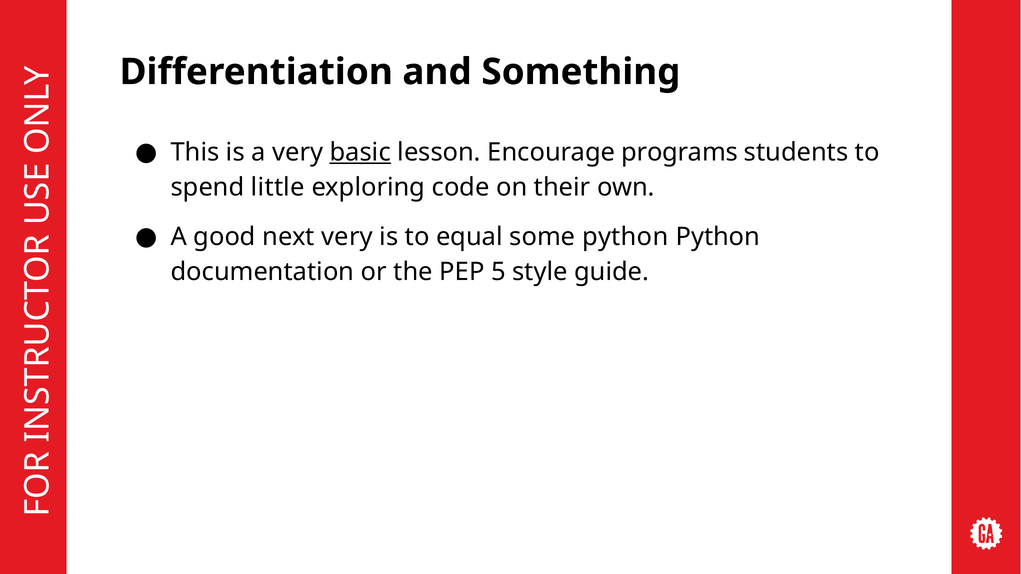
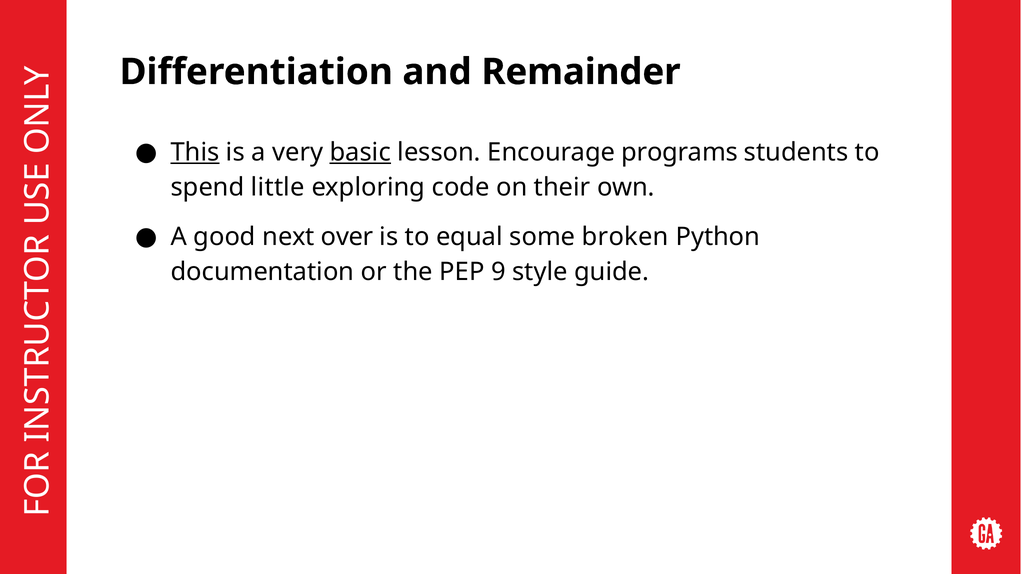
Something: Something -> Remainder
This underline: none -> present
next very: very -> over
some python: python -> broken
5: 5 -> 9
